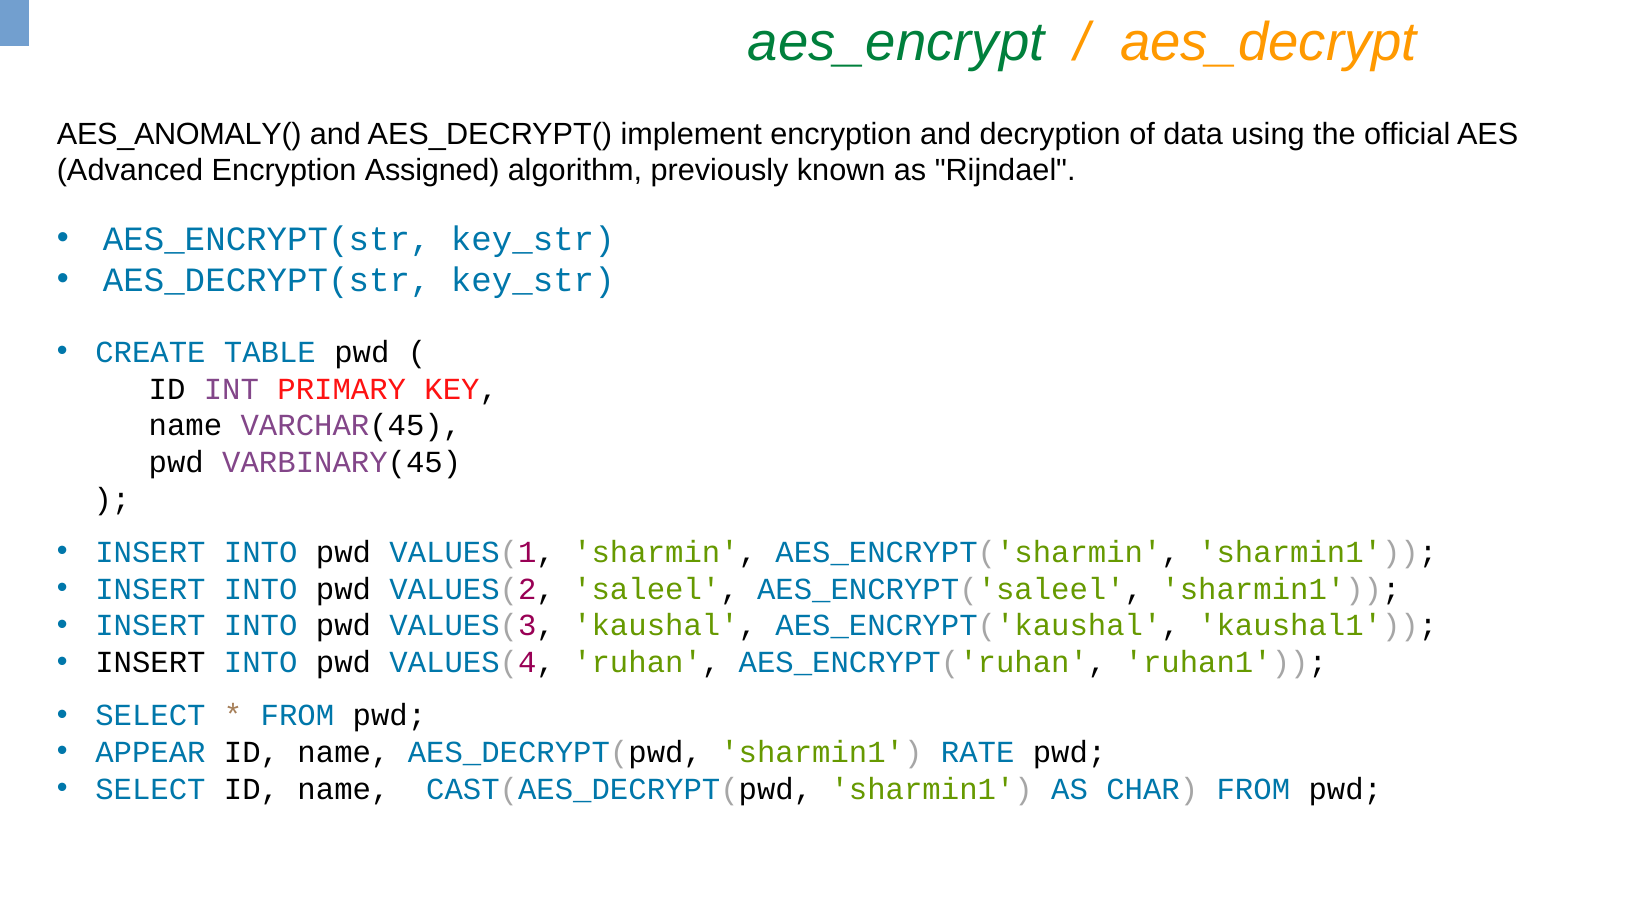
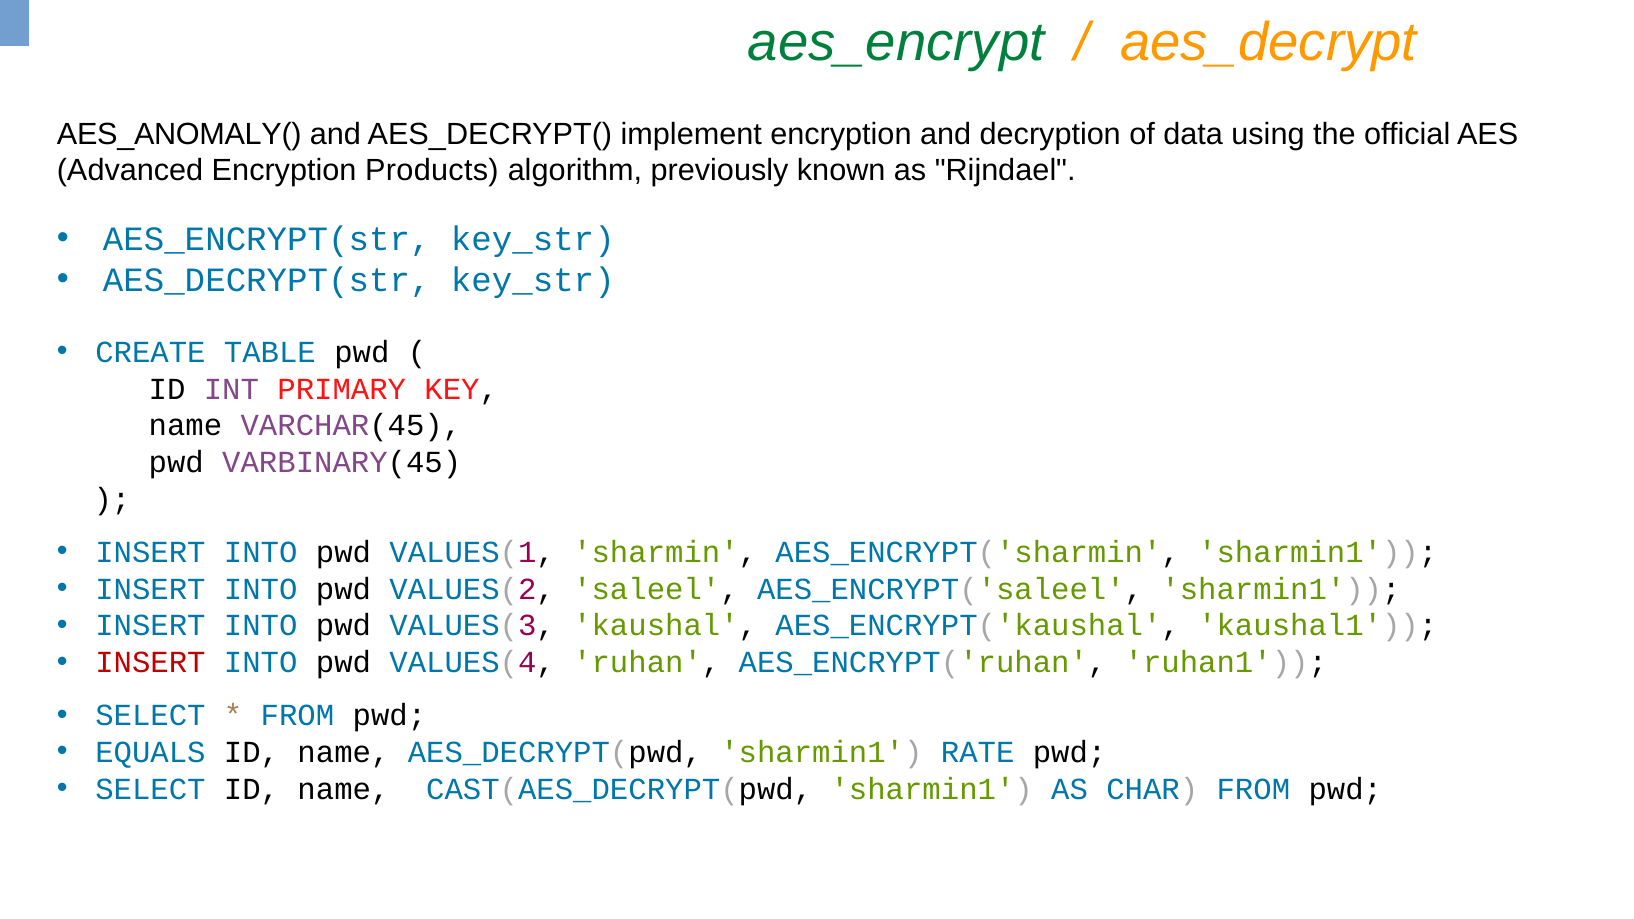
Assigned: Assigned -> Products
INSERT at (150, 663) colour: black -> red
APPEAR: APPEAR -> EQUALS
